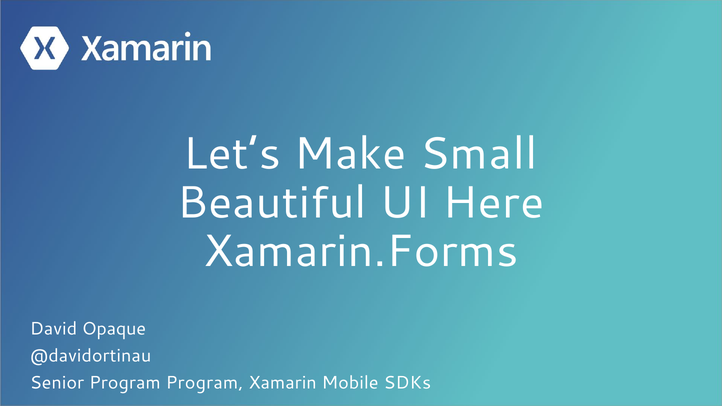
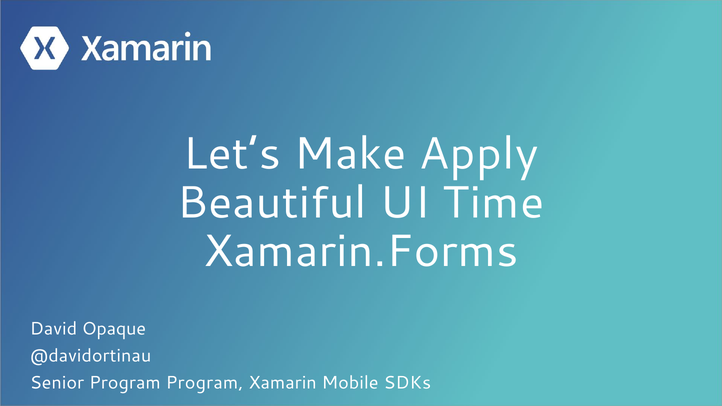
Small: Small -> Apply
Here: Here -> Time
